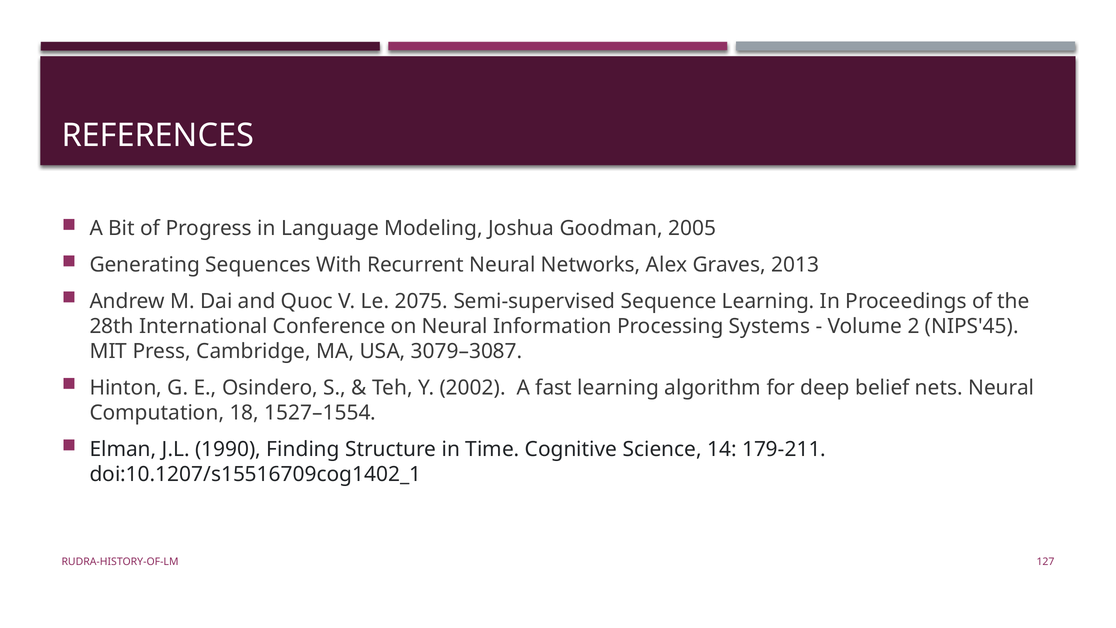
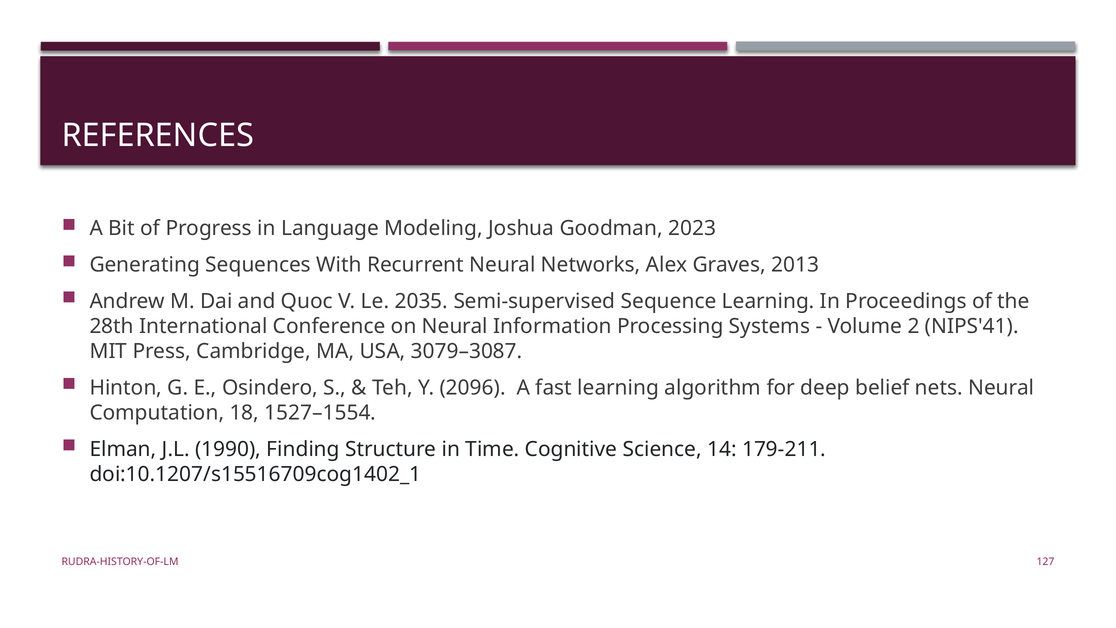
2005: 2005 -> 2023
2075: 2075 -> 2035
NIPS'45: NIPS'45 -> NIPS'41
2002: 2002 -> 2096
